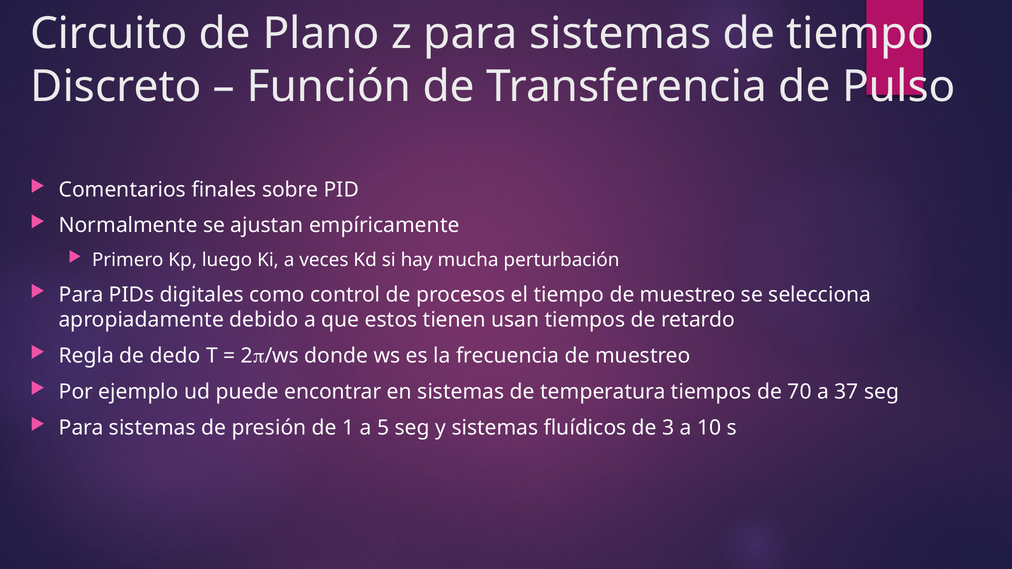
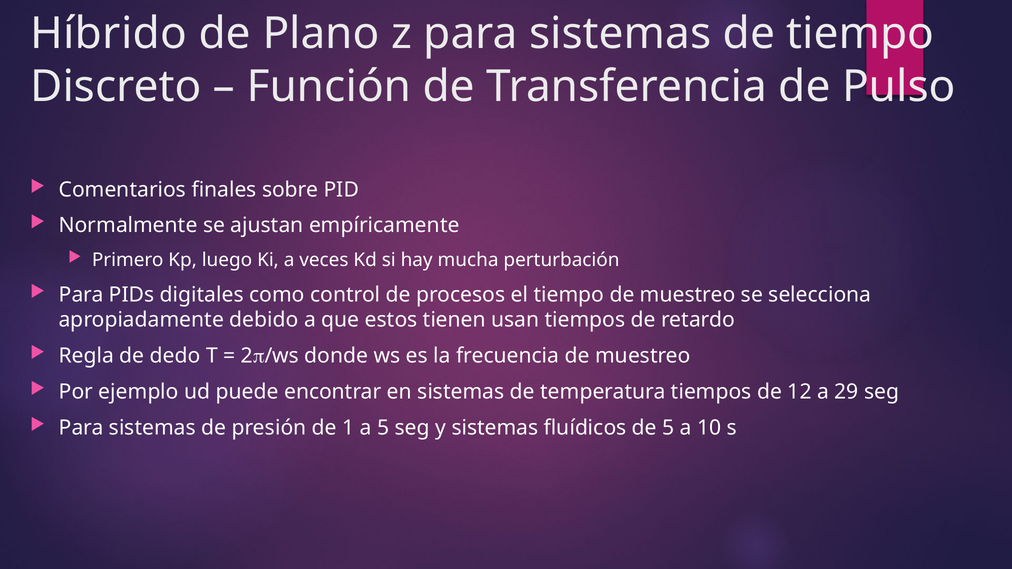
Circuito: Circuito -> Híbrido
70: 70 -> 12
37: 37 -> 29
de 3: 3 -> 5
